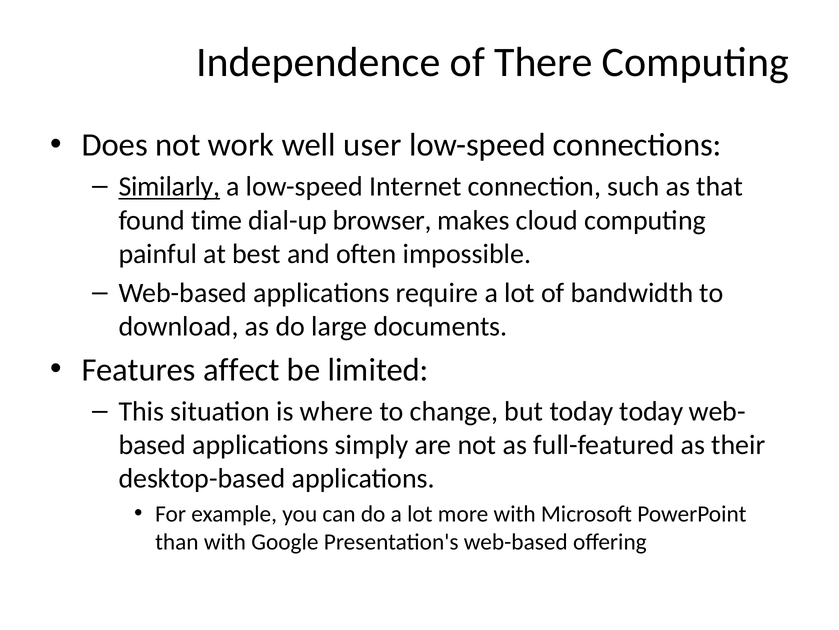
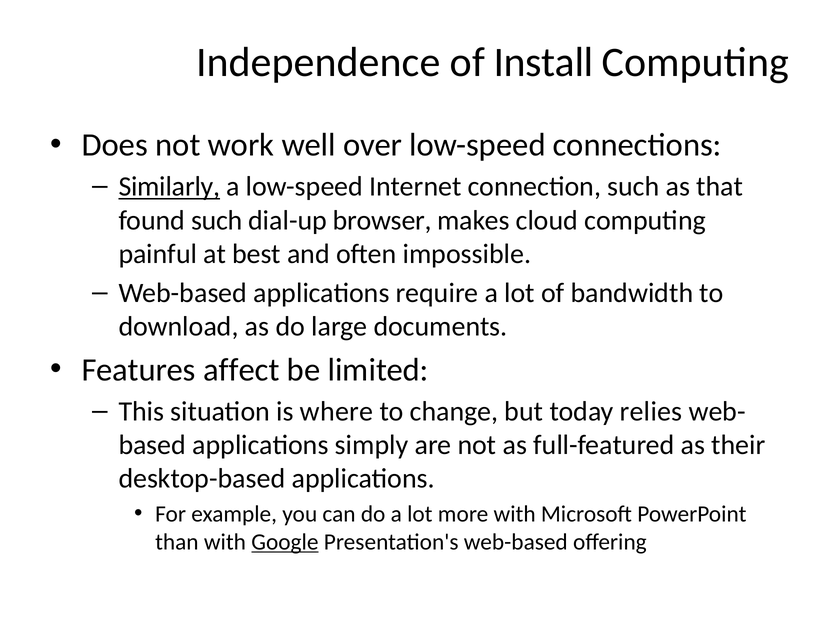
There: There -> Install
user: user -> over
found time: time -> such
today today: today -> relies
Google underline: none -> present
